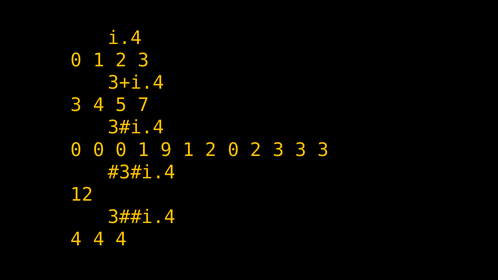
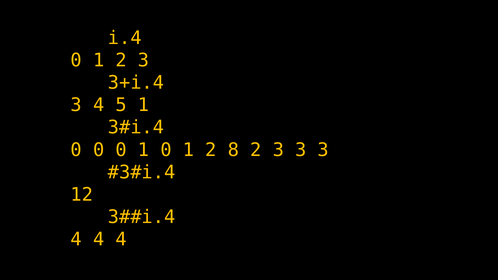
5 7: 7 -> 1
1 9: 9 -> 0
2 0: 0 -> 8
